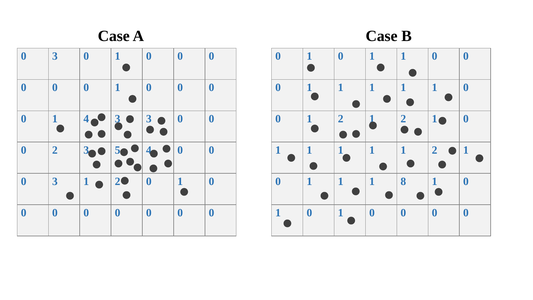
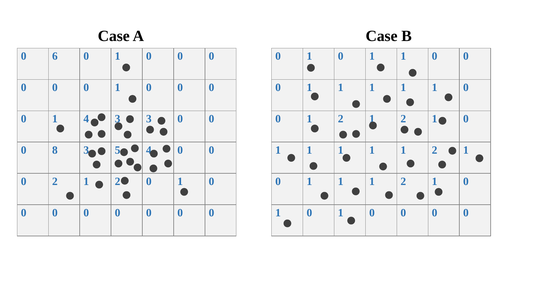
3 at (55, 56): 3 -> 6
0 2: 2 -> 8
3 at (55, 181): 3 -> 2
8 at (403, 181): 8 -> 2
